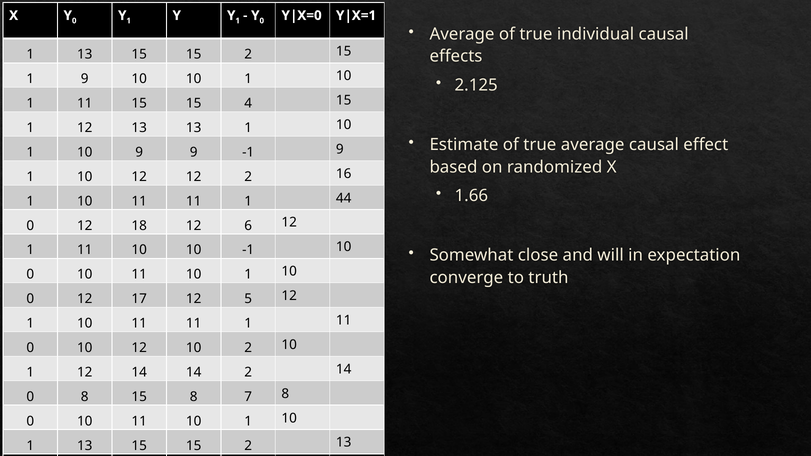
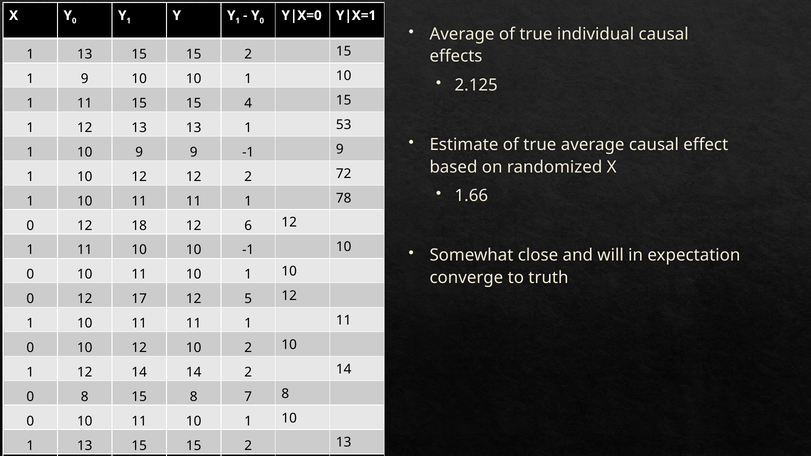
10 at (344, 125): 10 -> 53
16: 16 -> 72
44: 44 -> 78
